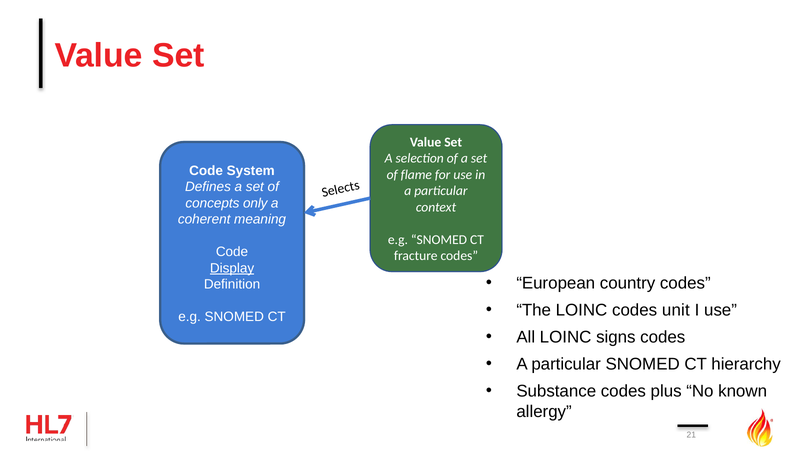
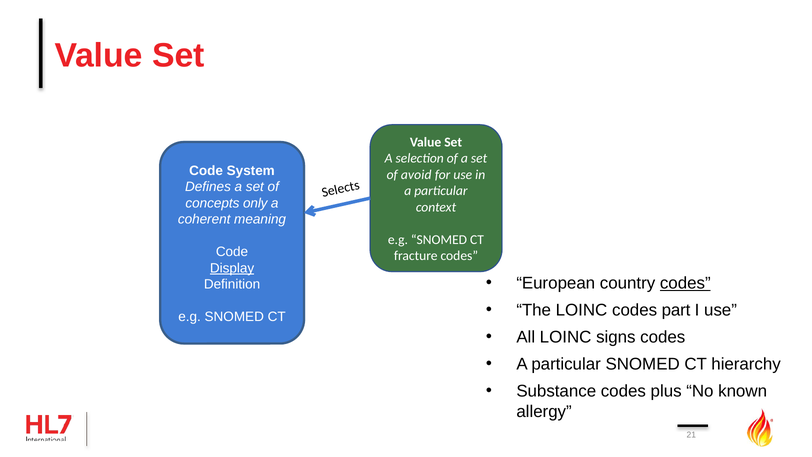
flame: flame -> avoid
codes at (685, 283) underline: none -> present
unit: unit -> part
